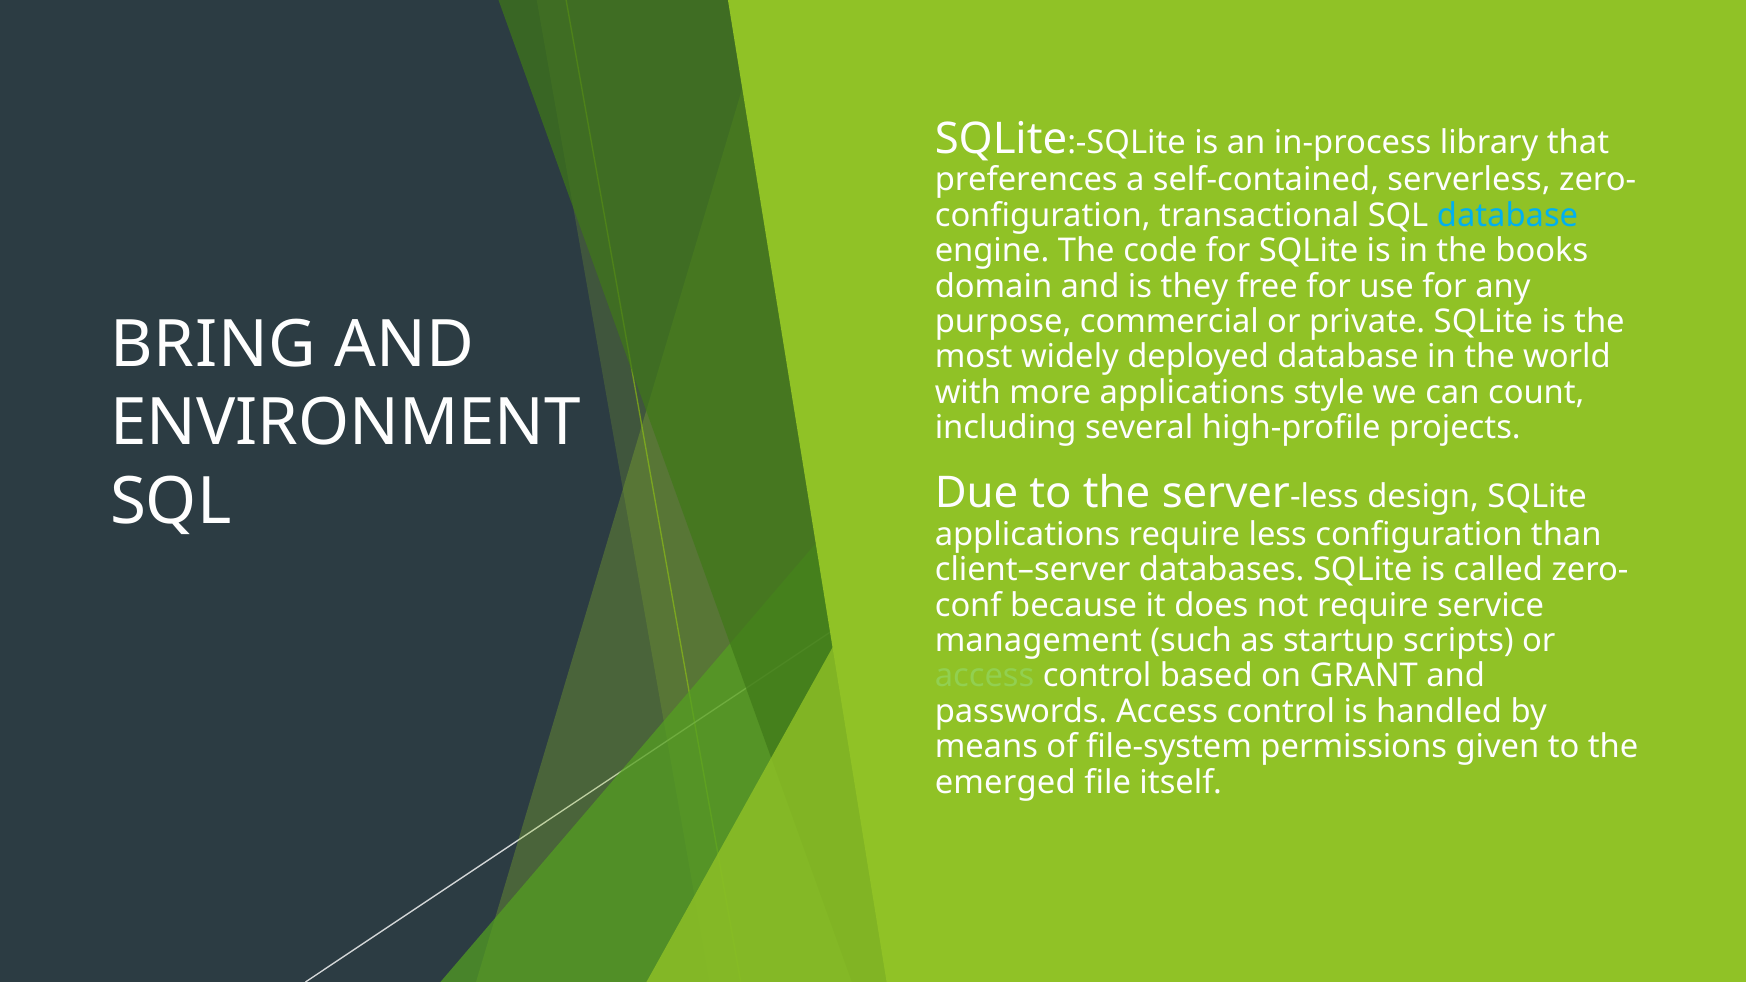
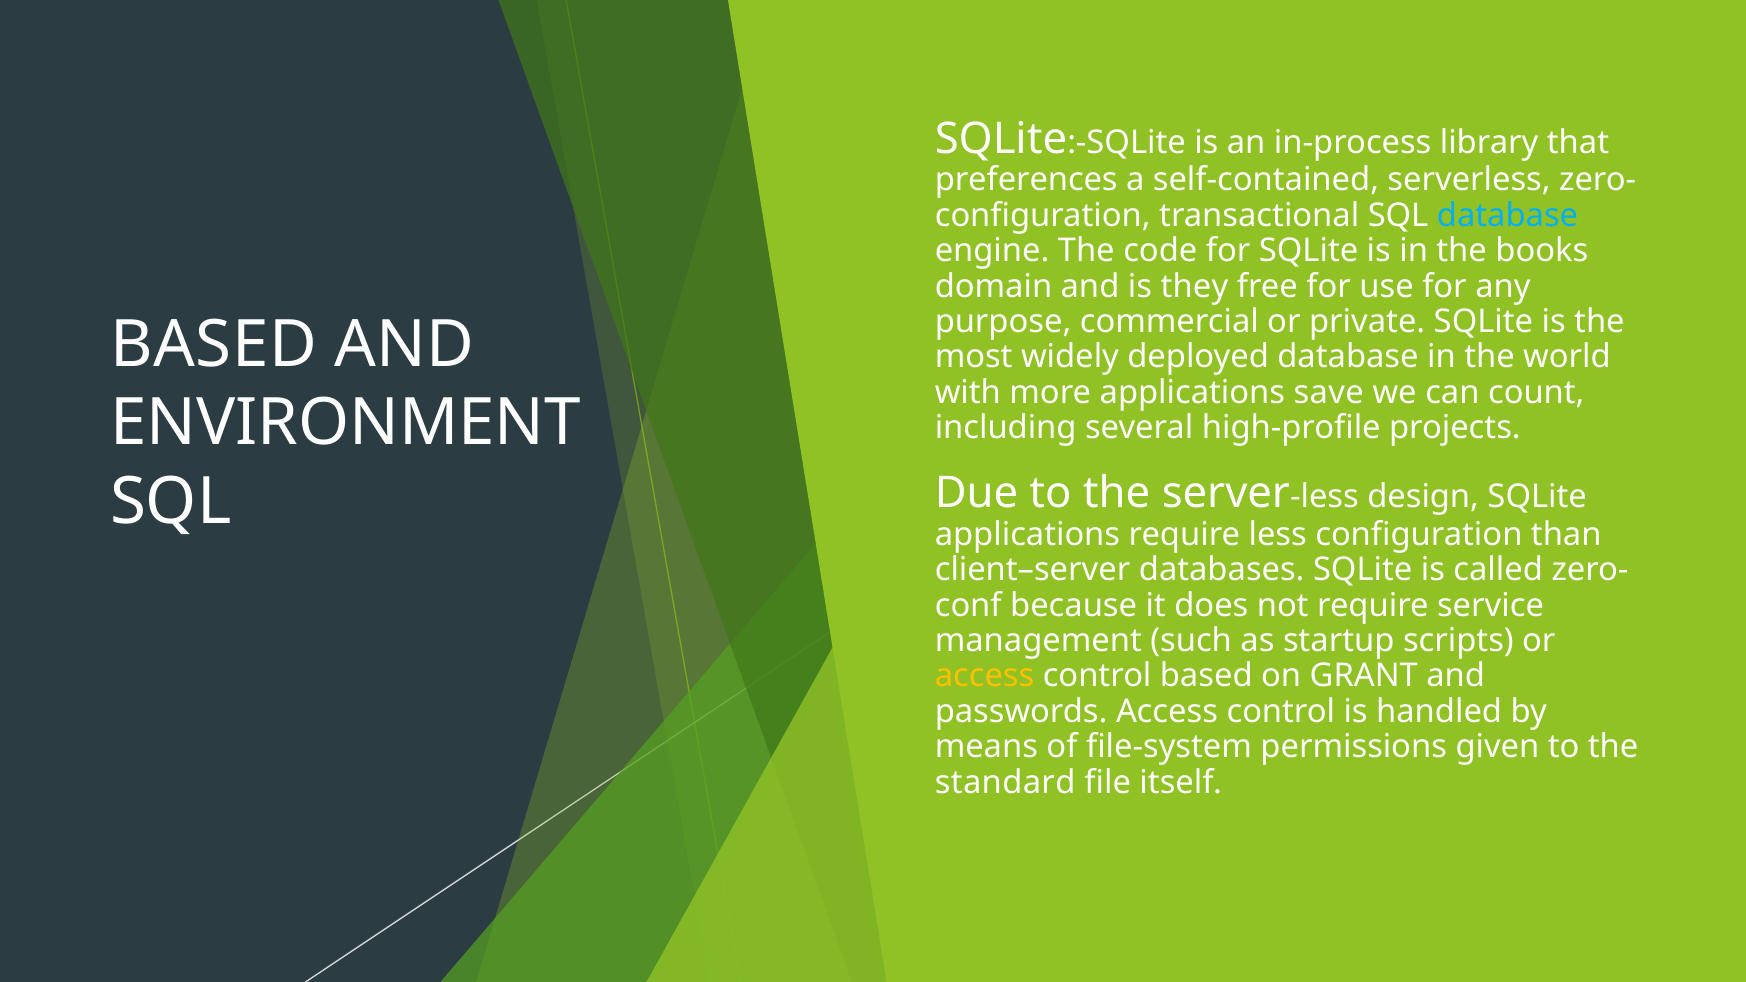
BRING at (213, 345): BRING -> BASED
style: style -> save
access at (985, 676) colour: light green -> yellow
emerged: emerged -> standard
